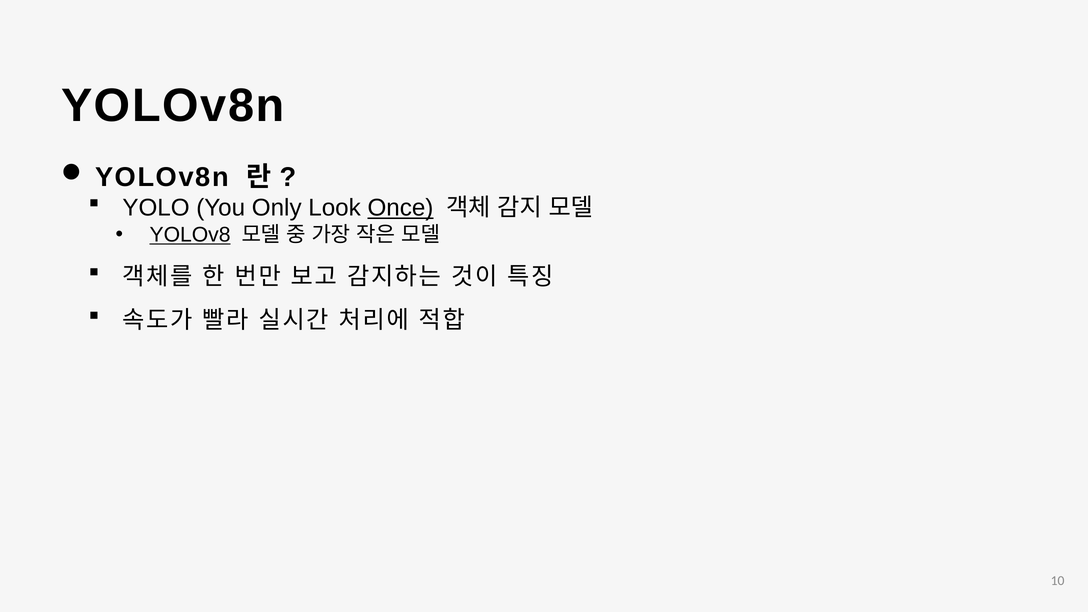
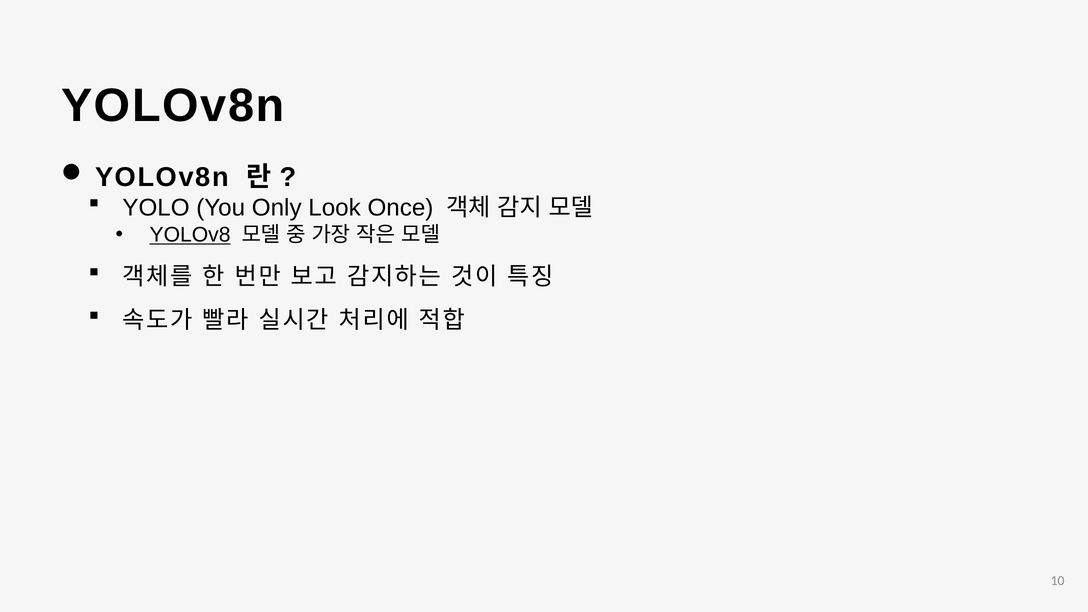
Once underline: present -> none
